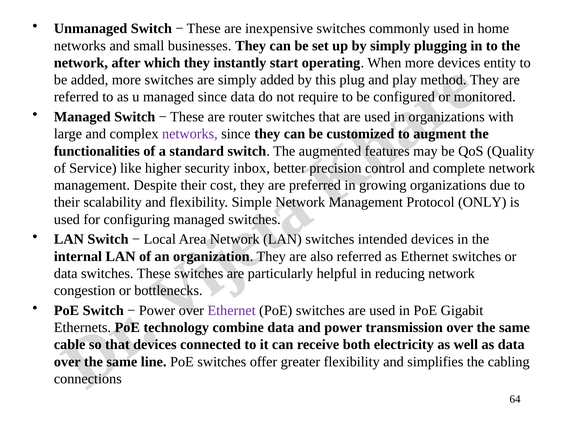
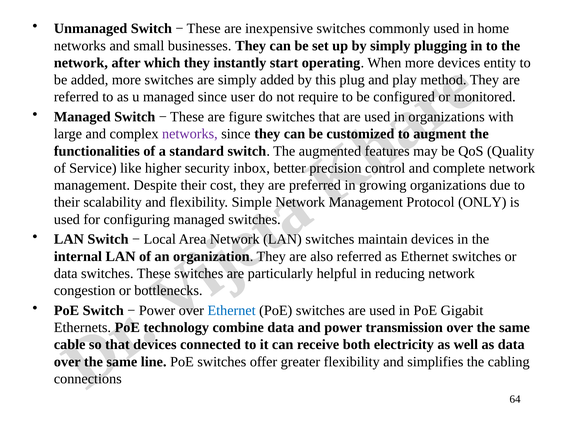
since data: data -> user
router: router -> figure
intended: intended -> maintain
Ethernet at (232, 310) colour: purple -> blue
